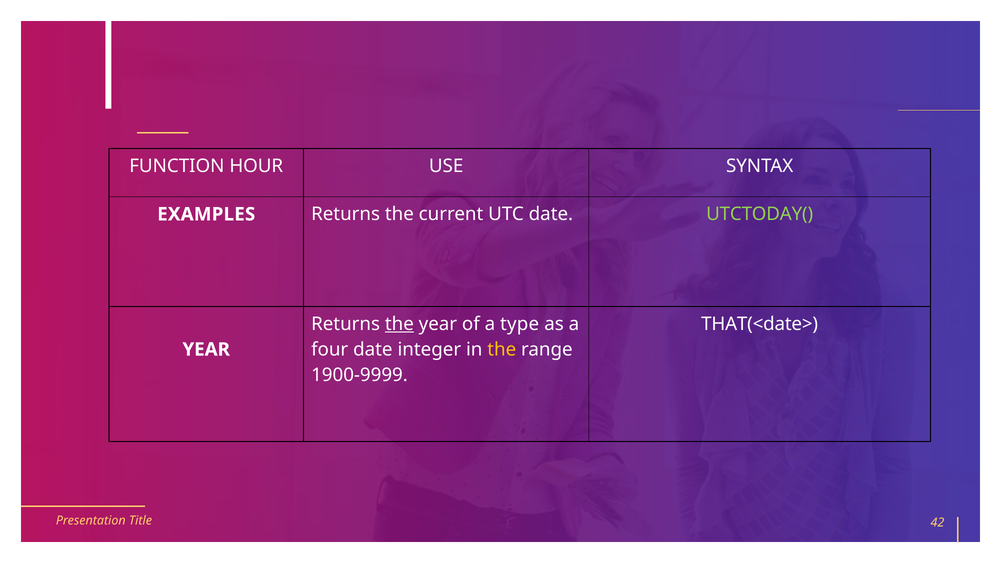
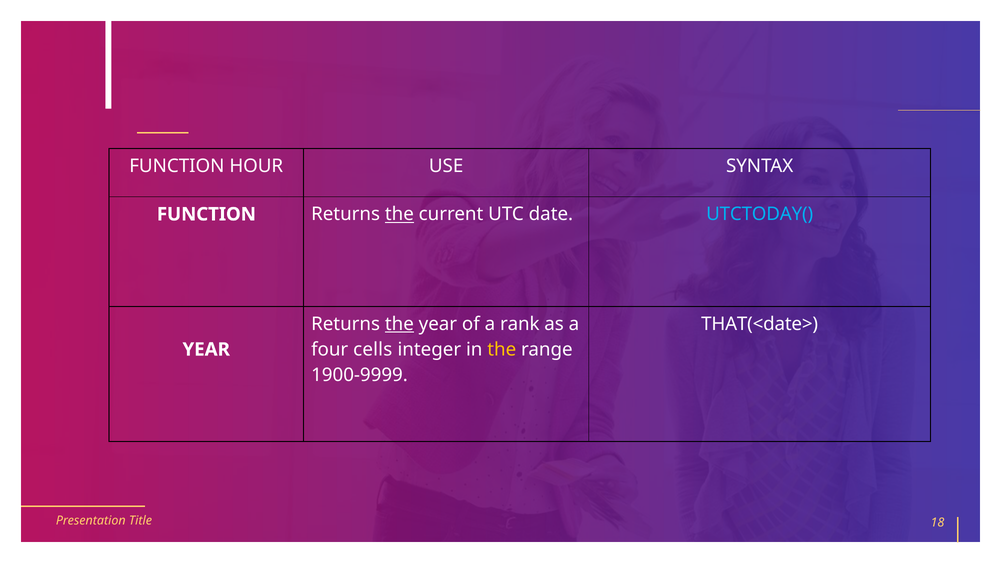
EXAMPLES at (206, 214): EXAMPLES -> FUNCTION
the at (399, 214) underline: none -> present
UTCTODAY( colour: light green -> light blue
type: type -> rank
four date: date -> cells
42: 42 -> 18
